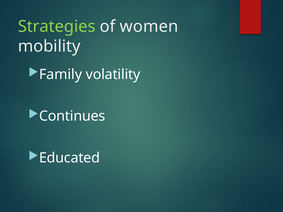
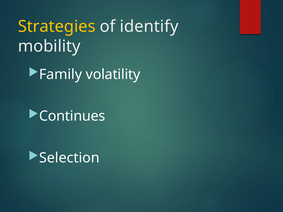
Strategies colour: light green -> yellow
women: women -> identify
Educated: Educated -> Selection
